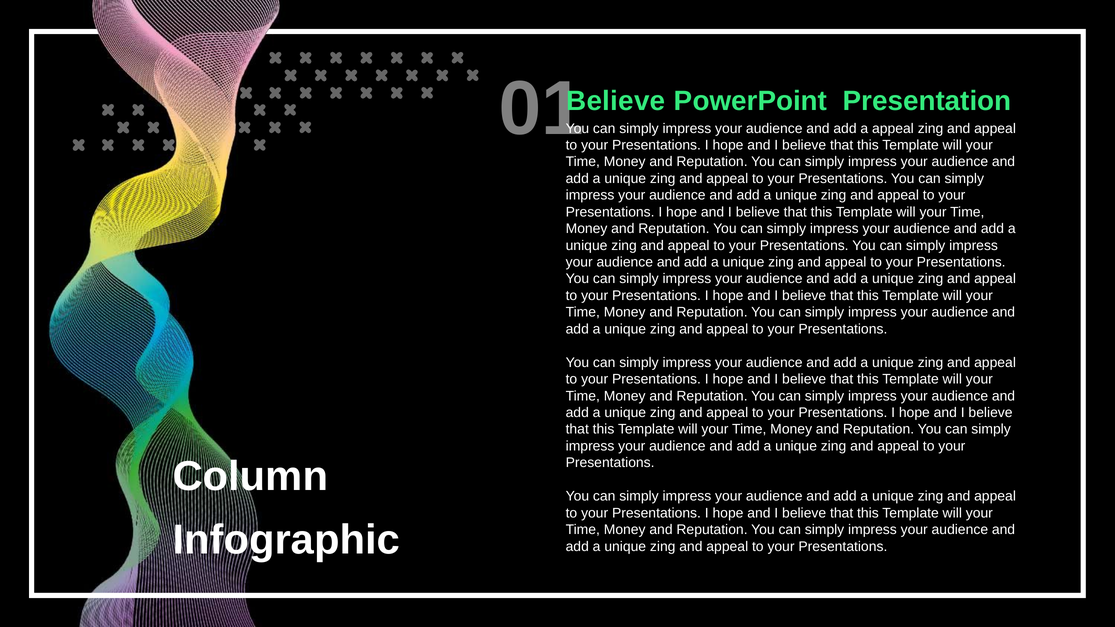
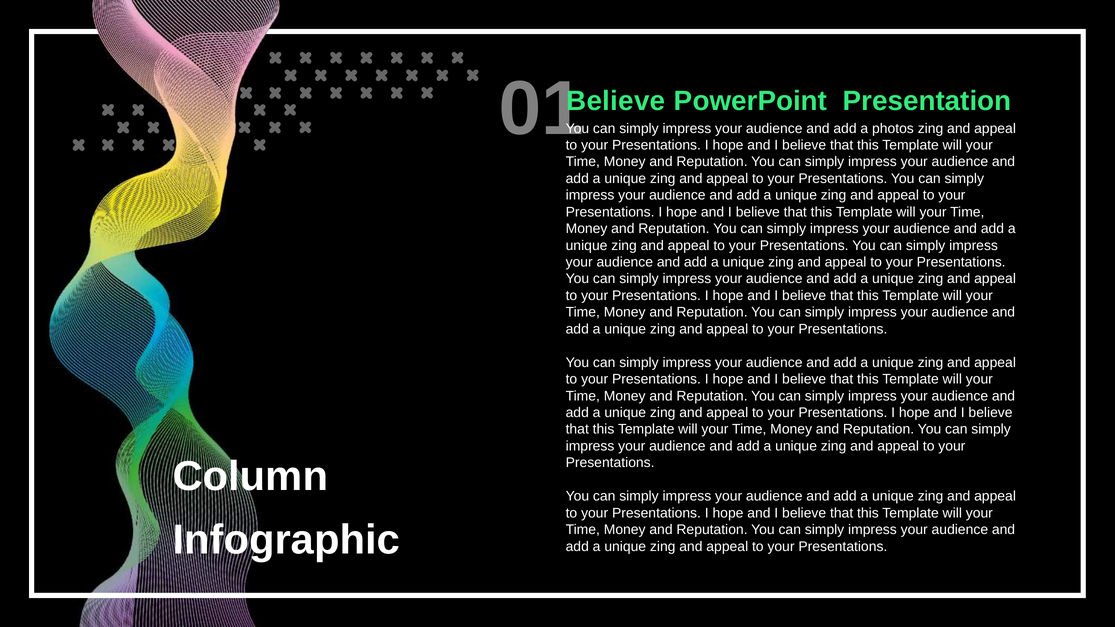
a appeal: appeal -> photos
